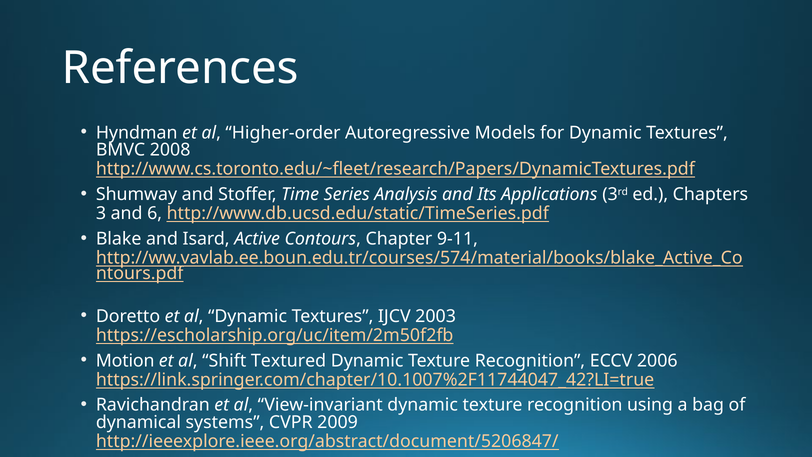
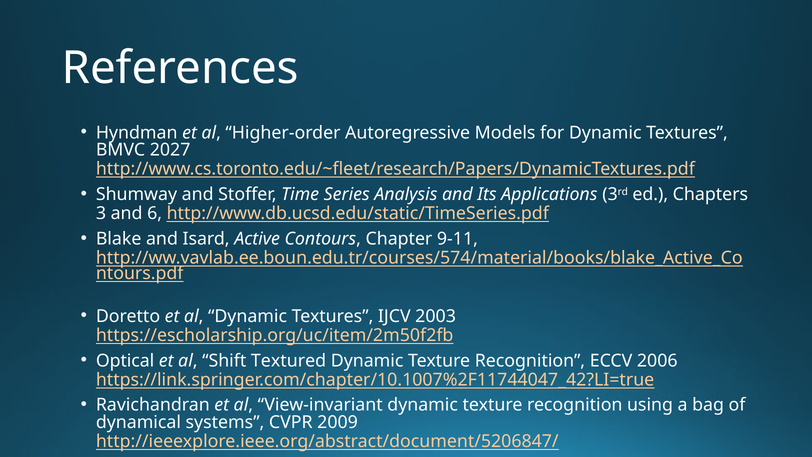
2008: 2008 -> 2027
Motion: Motion -> Optical
